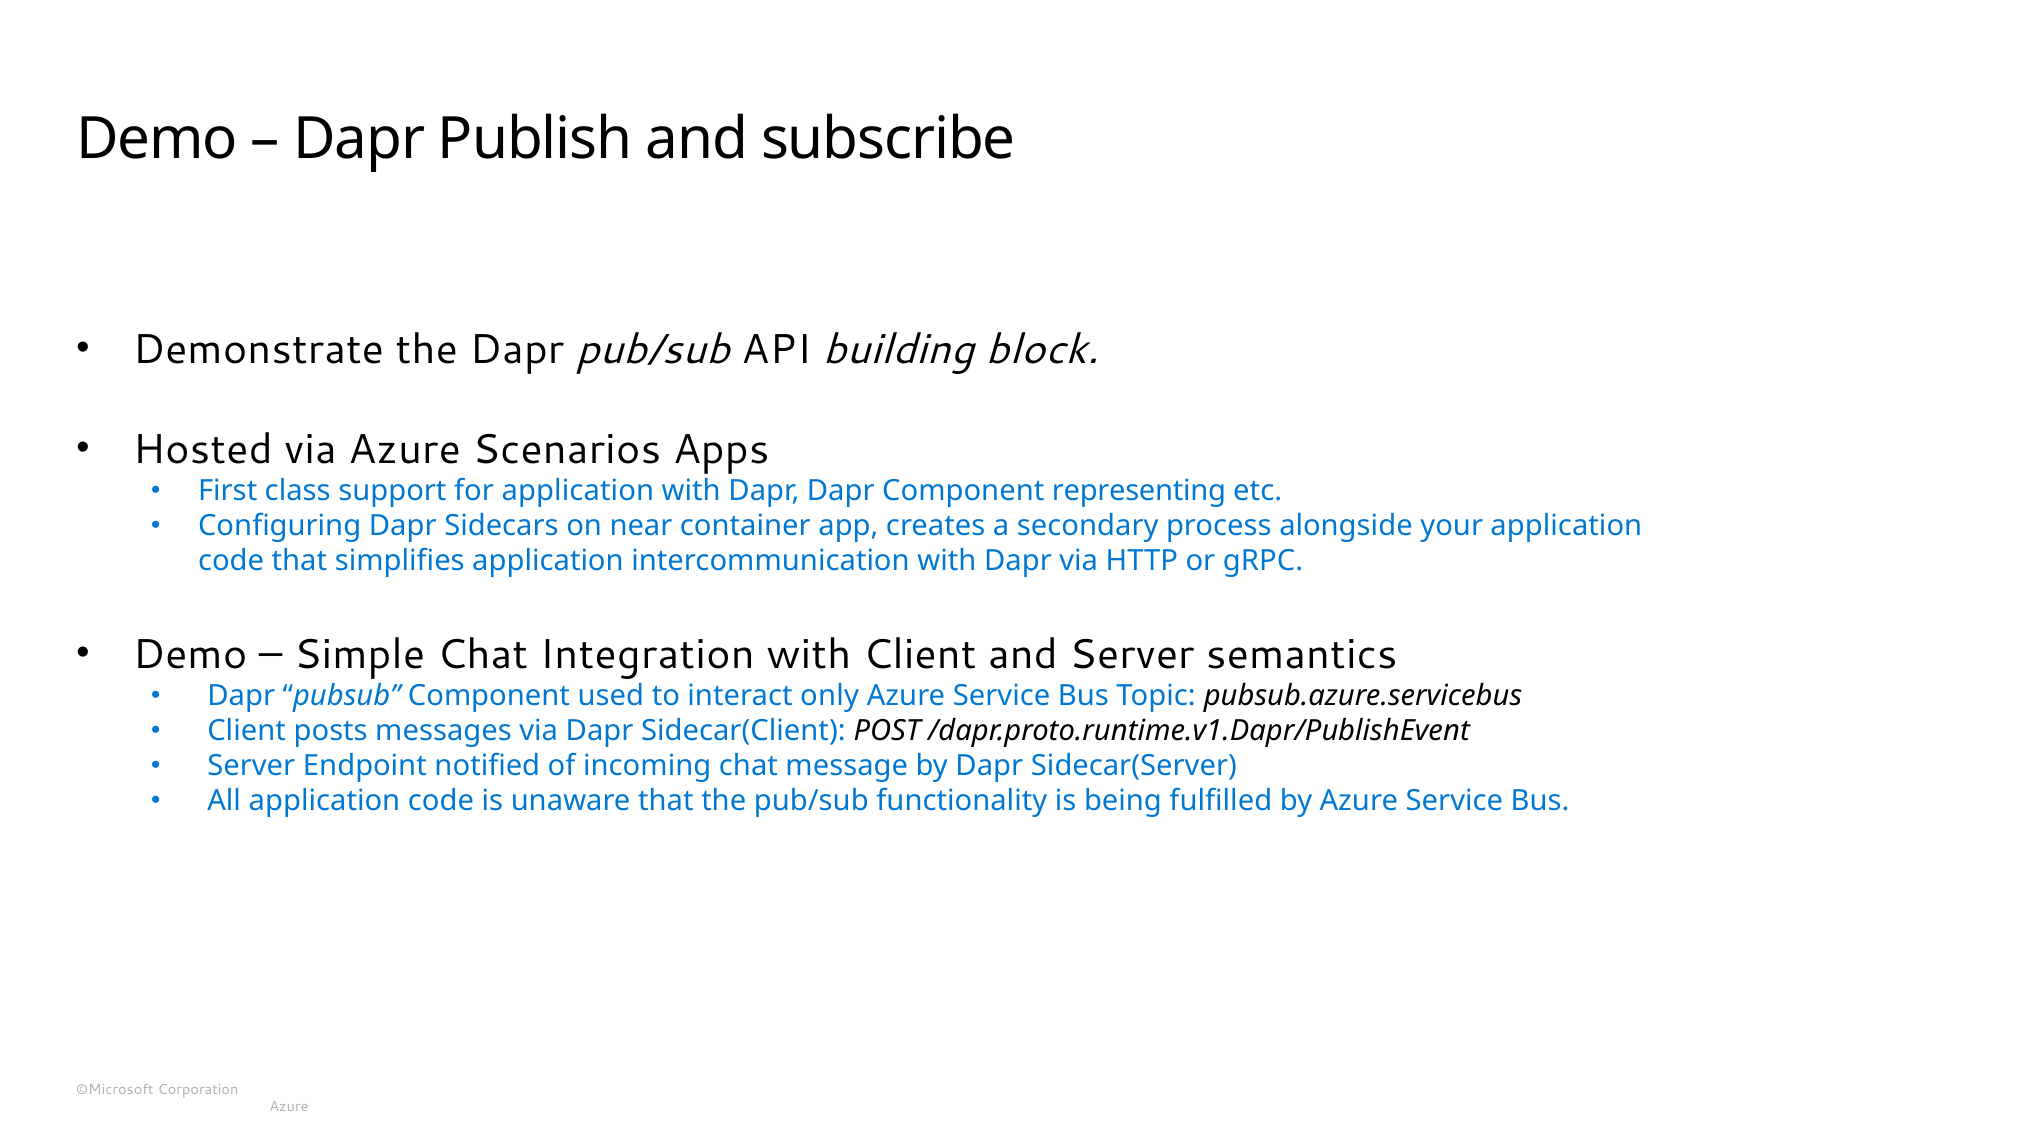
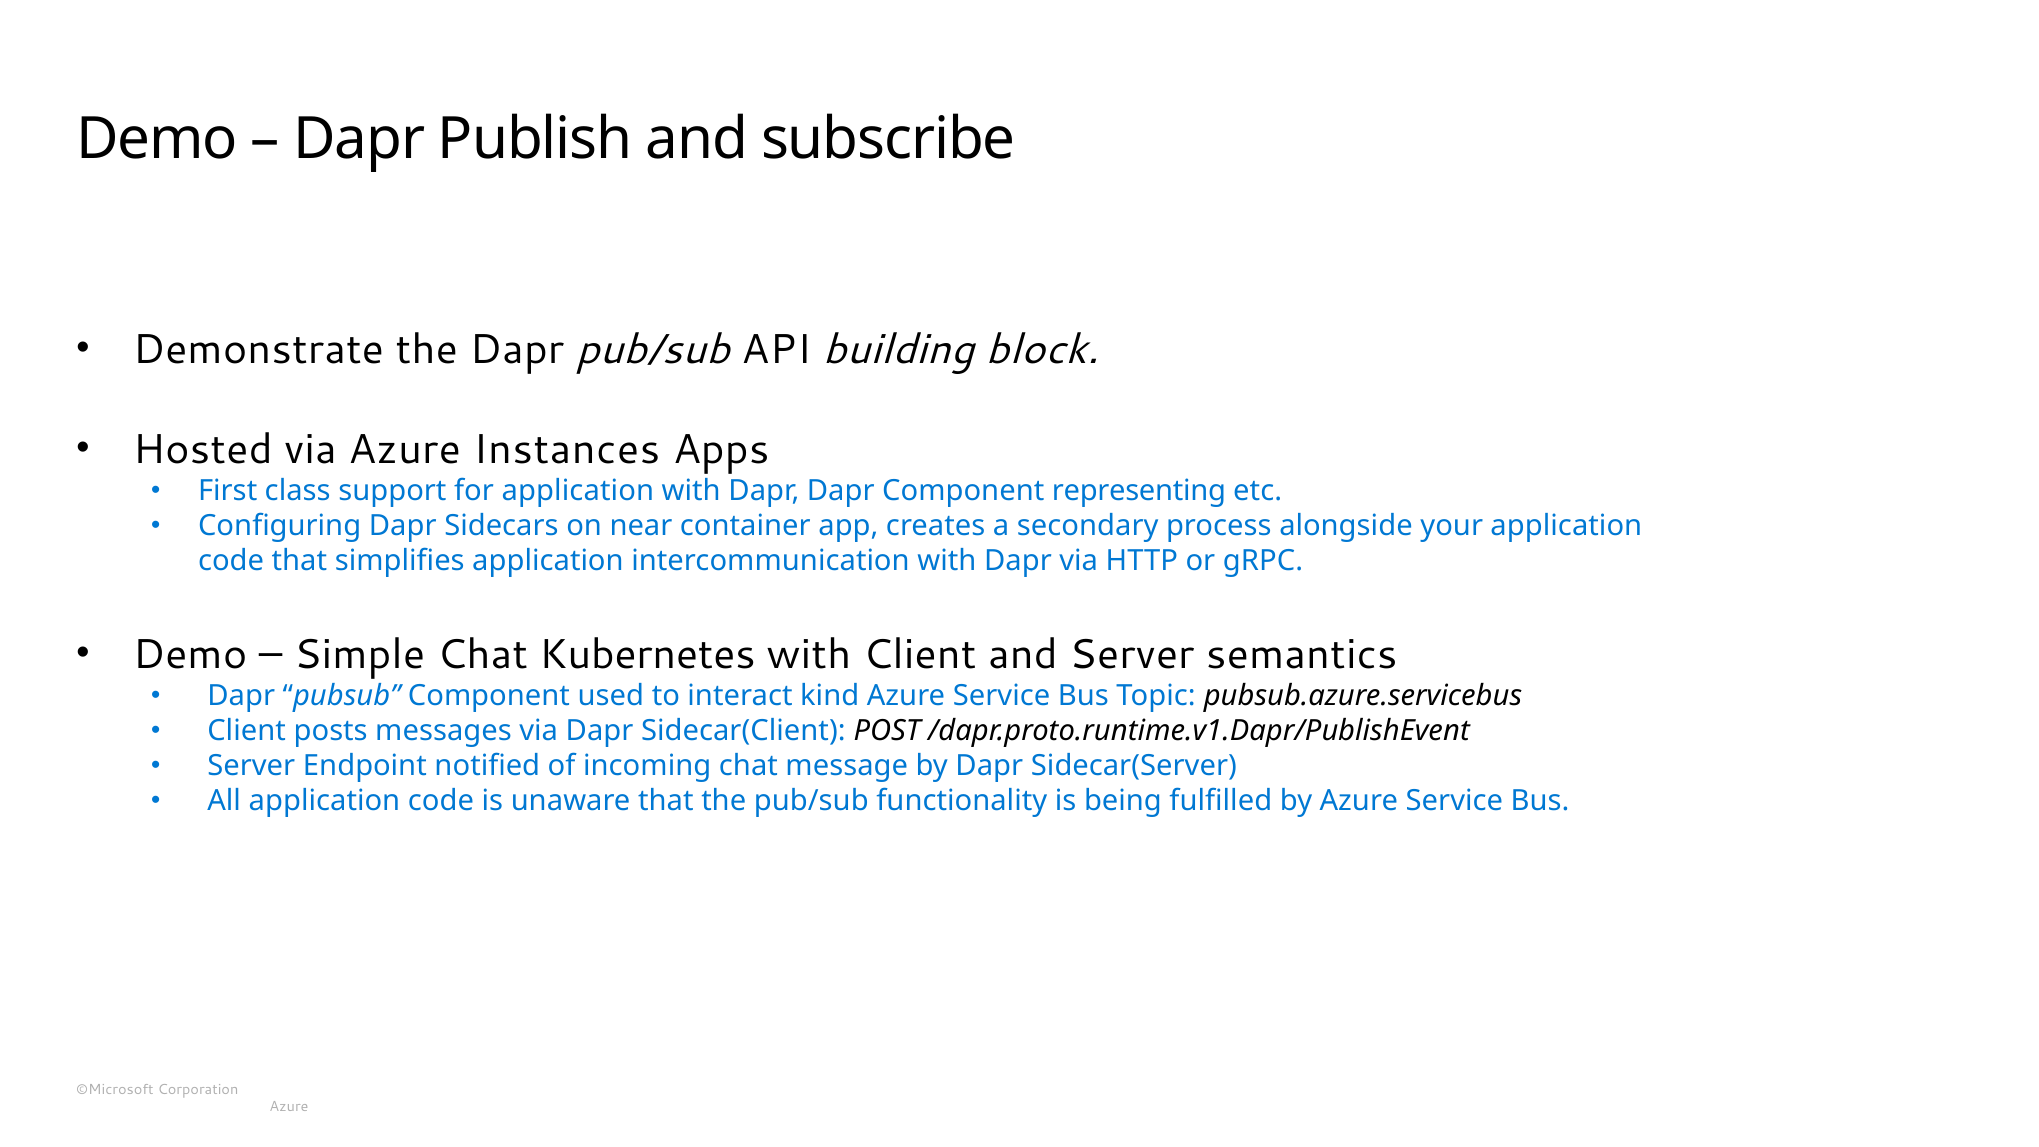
Scenarios: Scenarios -> Instances
Integration: Integration -> Kubernetes
only: only -> kind
